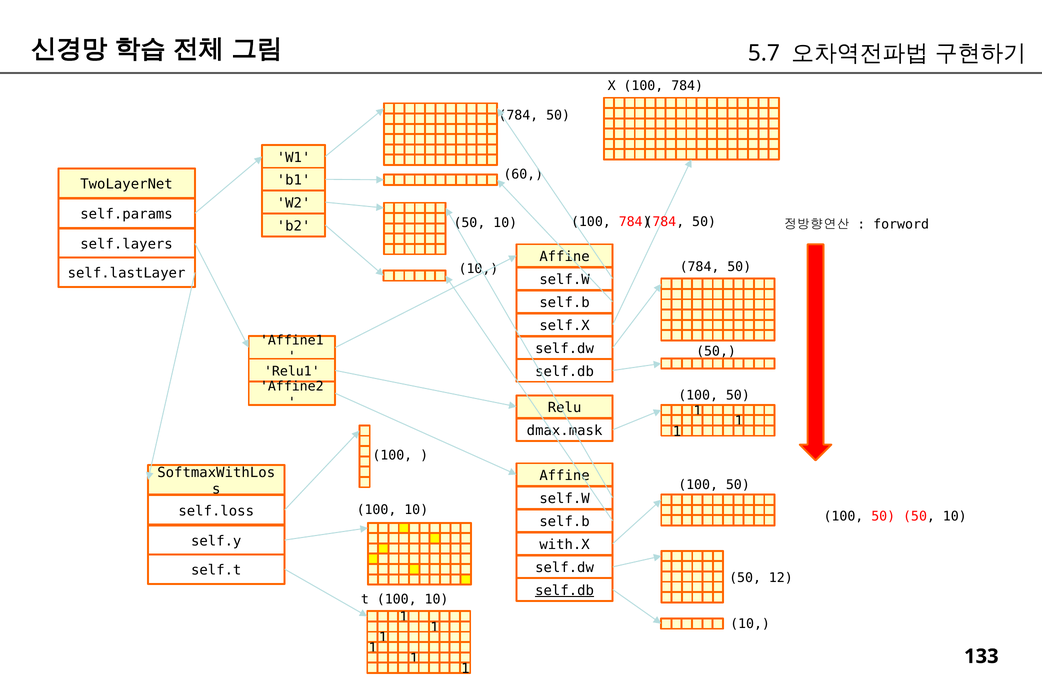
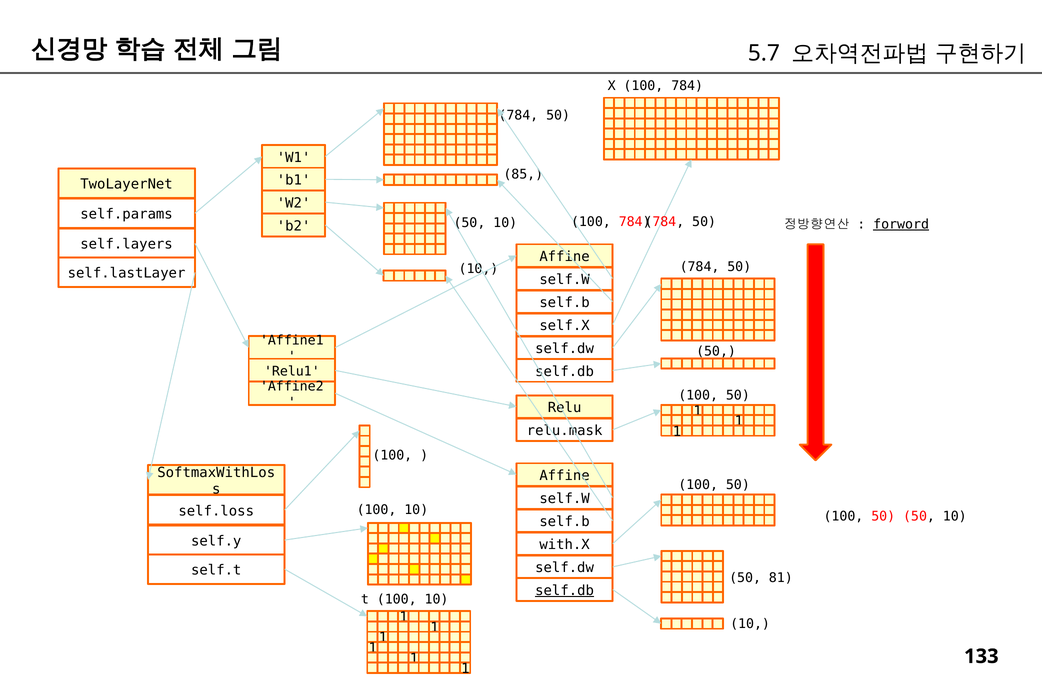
60: 60 -> 85
forword underline: none -> present
dmax.mask: dmax.mask -> relu.mask
12: 12 -> 81
